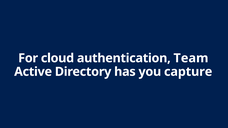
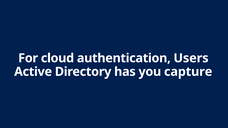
Team: Team -> Users
